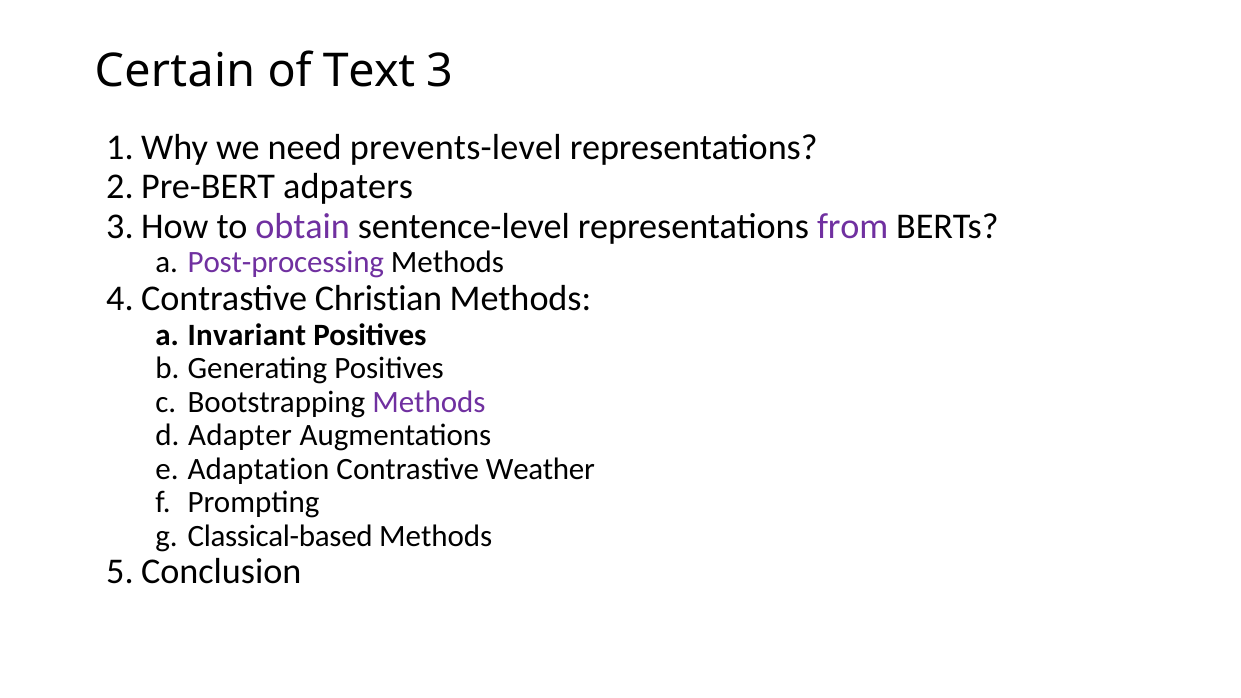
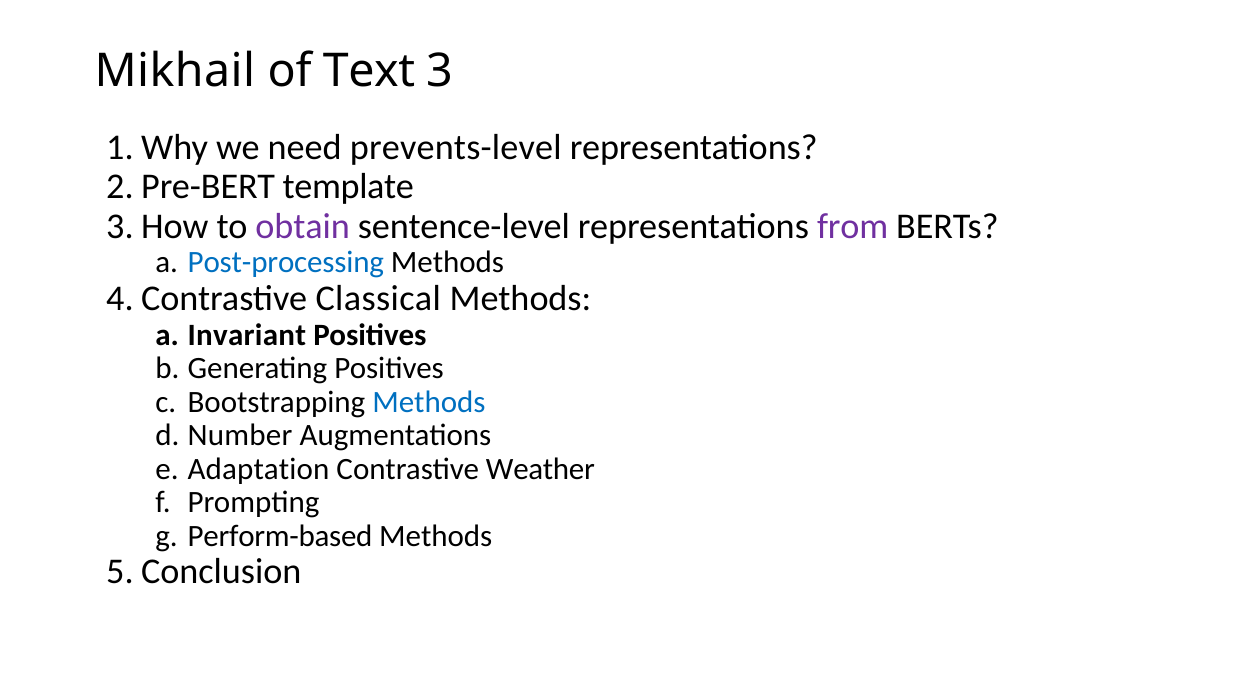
Certain: Certain -> Mikhail
adpaters: adpaters -> template
Post-processing colour: purple -> blue
Christian: Christian -> Classical
Methods at (429, 402) colour: purple -> blue
Adapter: Adapter -> Number
Classical-based: Classical-based -> Perform-based
